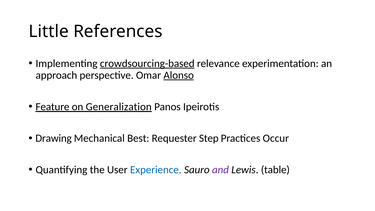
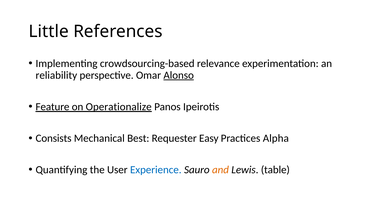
crowdsourcing-based underline: present -> none
approach: approach -> reliability
Generalization: Generalization -> Operationalize
Drawing: Drawing -> Consists
Step: Step -> Easy
Occur: Occur -> Alpha
and colour: purple -> orange
